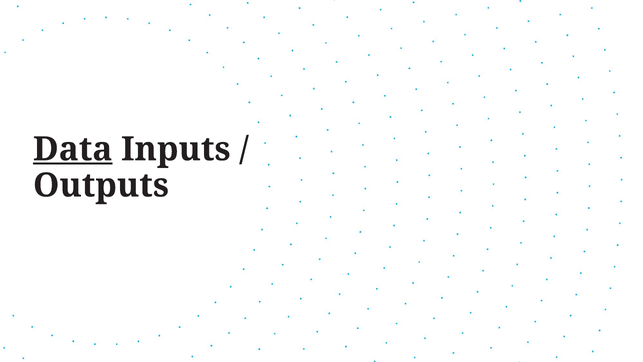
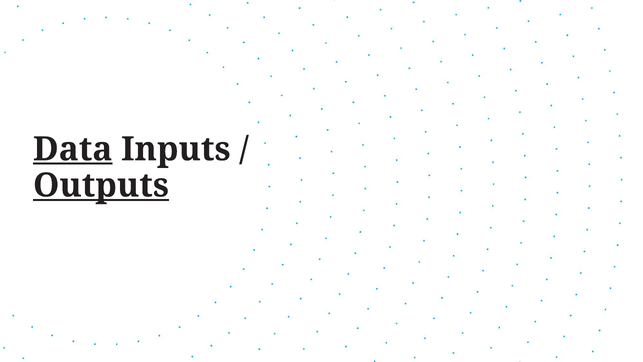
Outputs underline: none -> present
